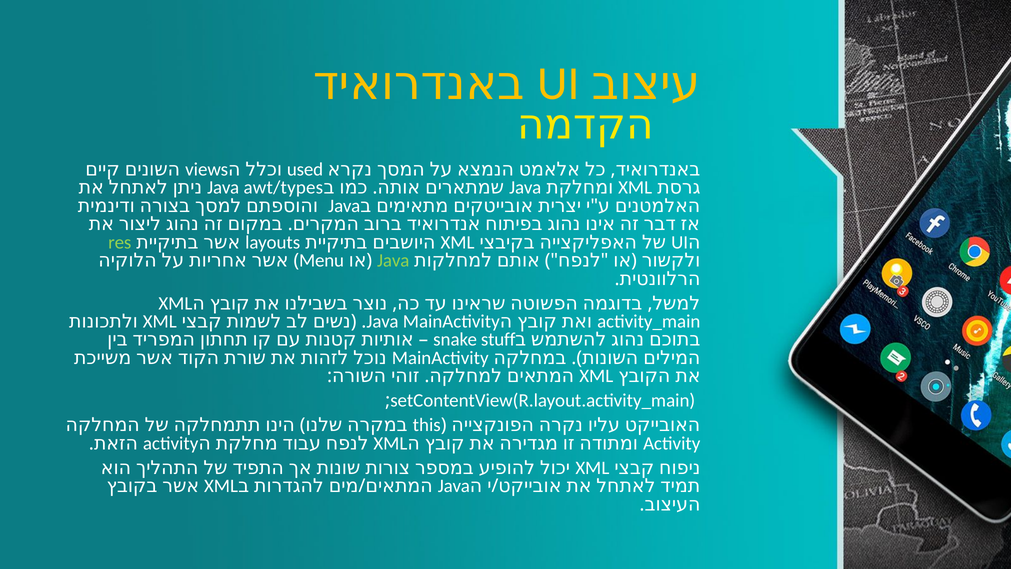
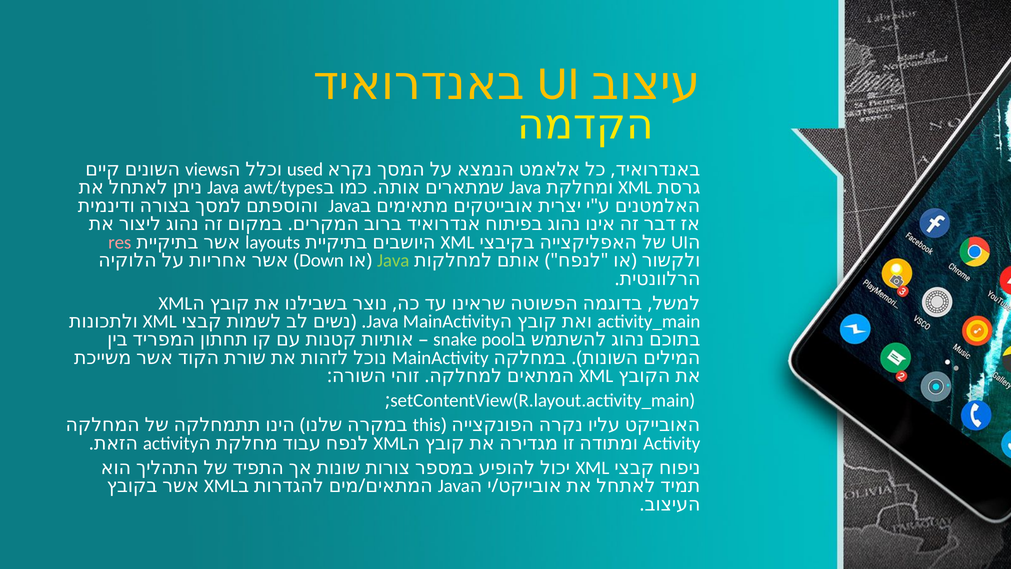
res colour: light green -> pink
Menu: Menu -> Down
stuff: stuff -> pool
